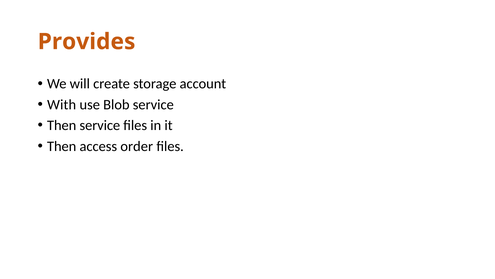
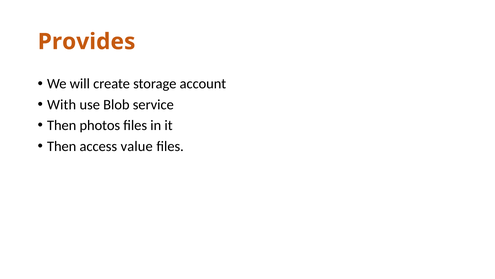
Then service: service -> photos
order: order -> value
